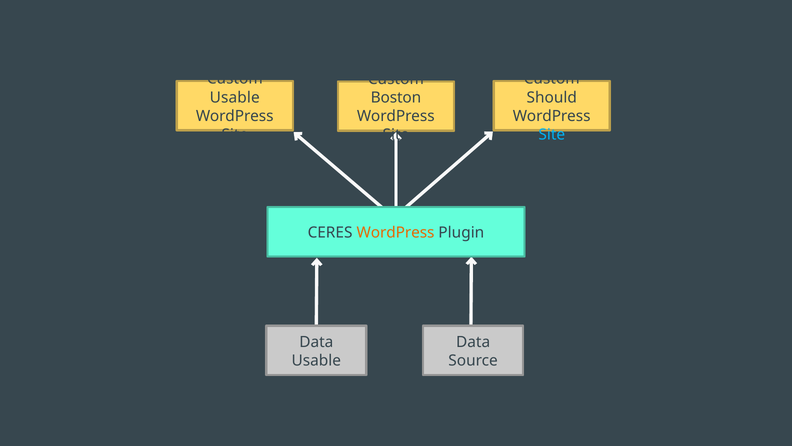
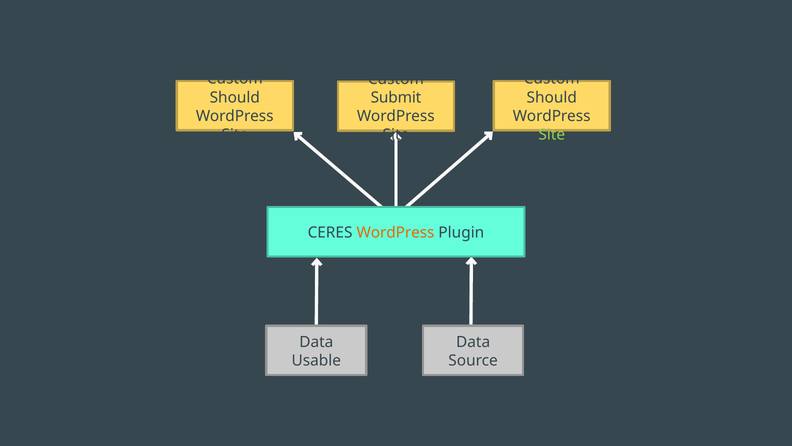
Usable at (235, 97): Usable -> Should
Boston: Boston -> Submit
Site at (552, 134) colour: light blue -> light green
